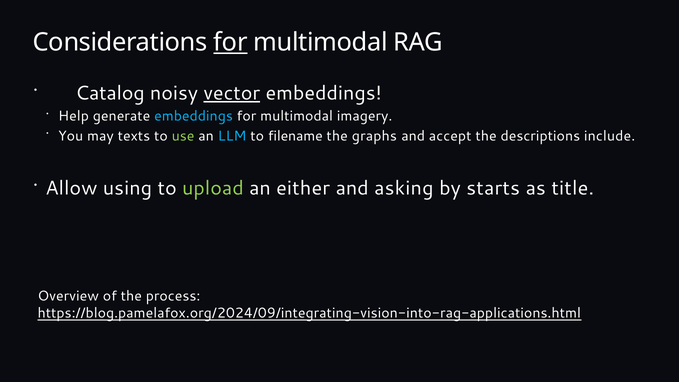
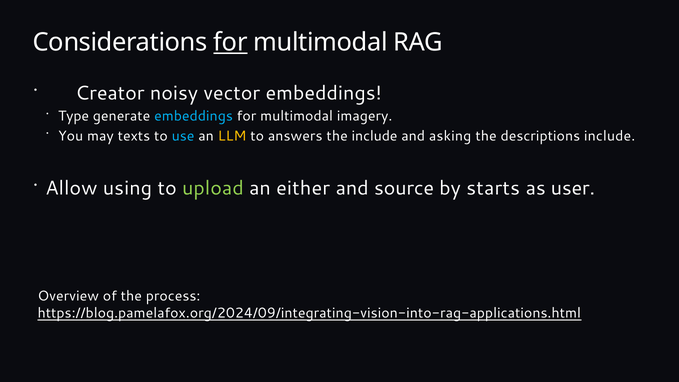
Catalog: Catalog -> Creator
vector underline: present -> none
Help: Help -> Type
use colour: light green -> light blue
LLM colour: light blue -> yellow
filename: filename -> answers
the graphs: graphs -> include
accept: accept -> asking
asking: asking -> source
title: title -> user
